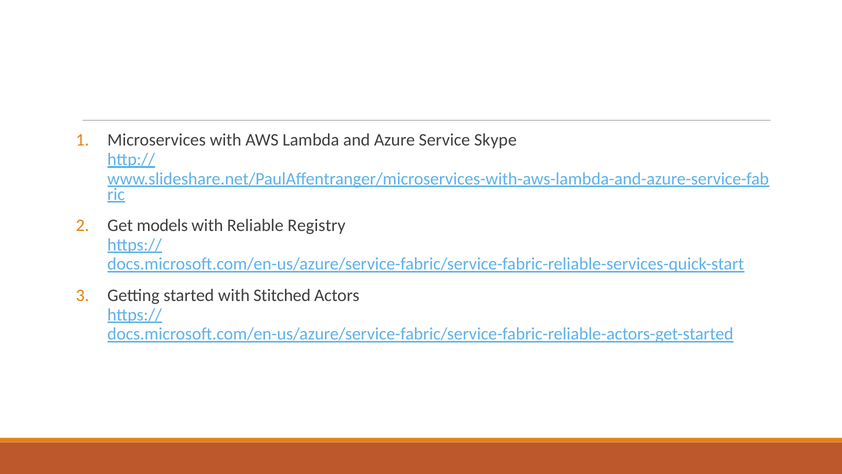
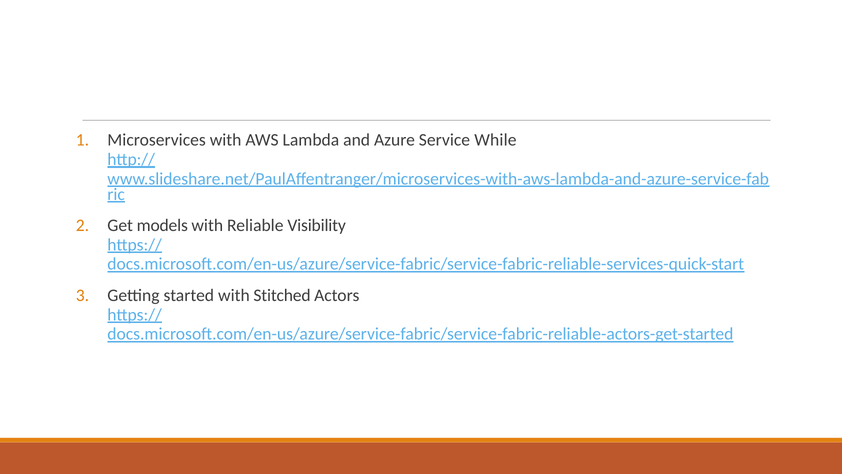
Skype: Skype -> While
Registry: Registry -> Visibility
